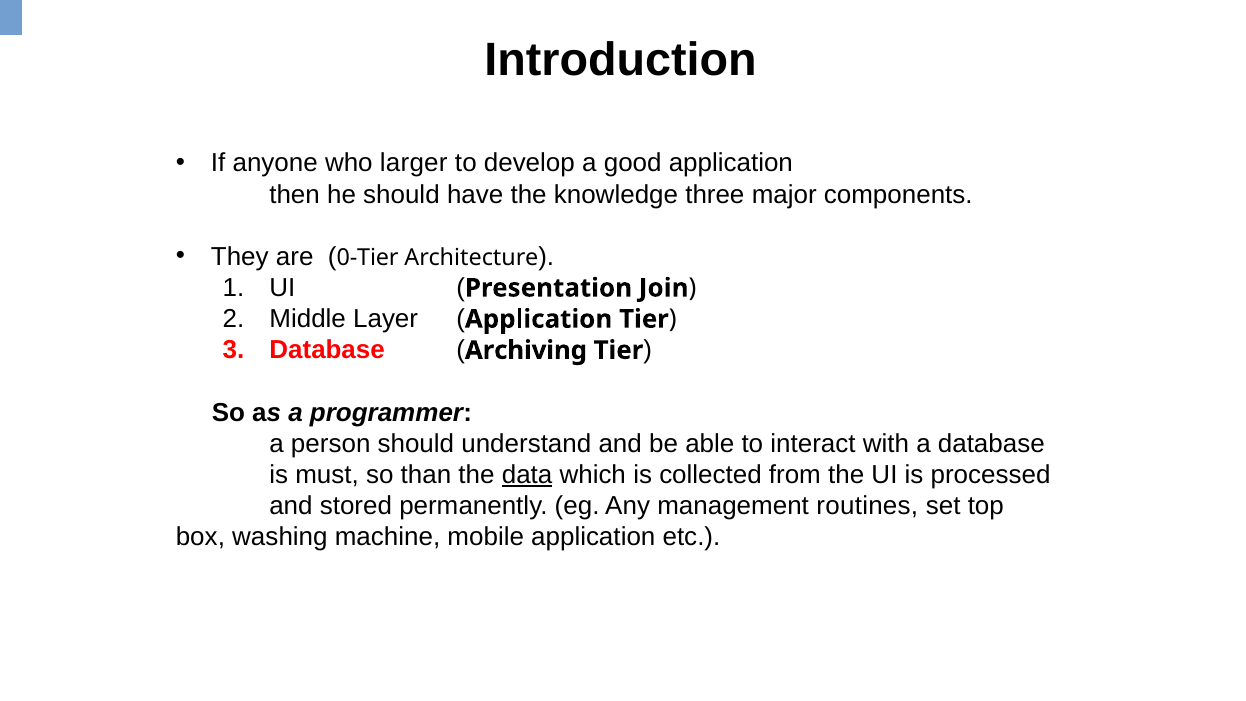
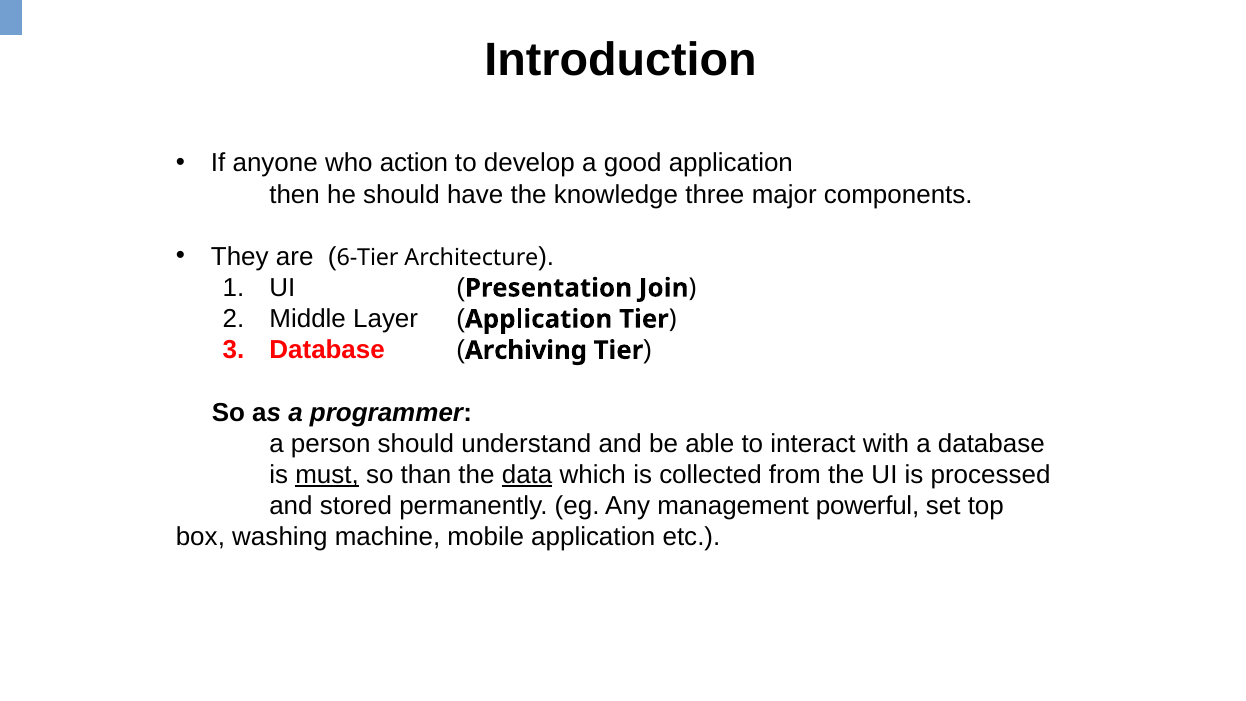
larger: larger -> action
0-Tier: 0-Tier -> 6-Tier
must underline: none -> present
routines: routines -> powerful
